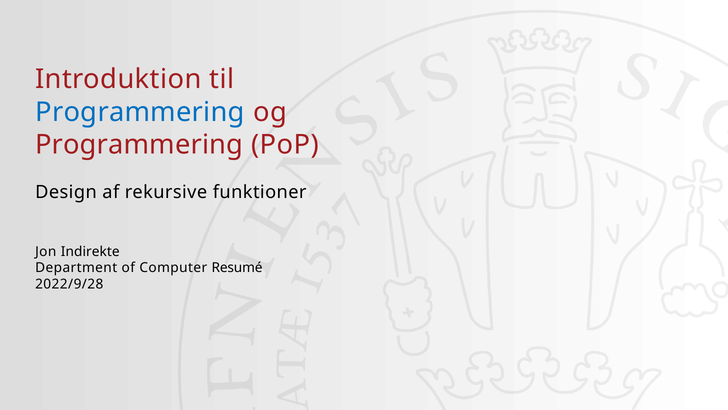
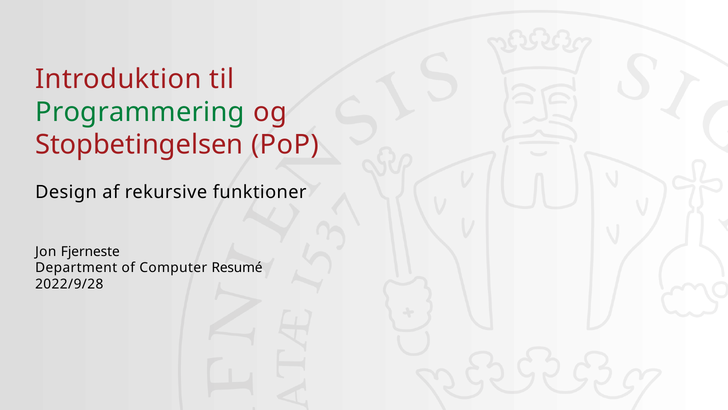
Programmering at (140, 112) colour: blue -> green
Programmering at (139, 145): Programmering -> Stopbetingelsen
Indirekte: Indirekte -> Fjerneste
